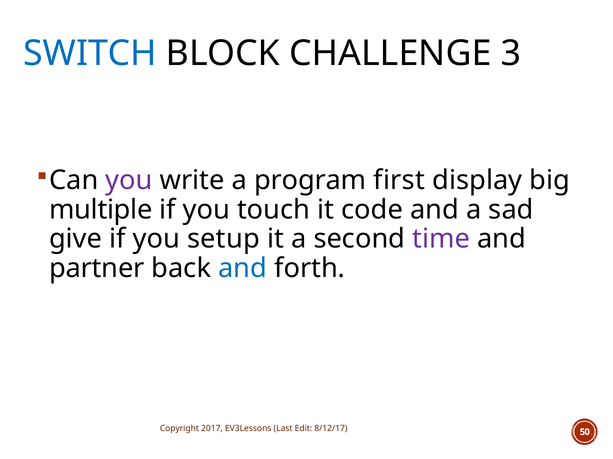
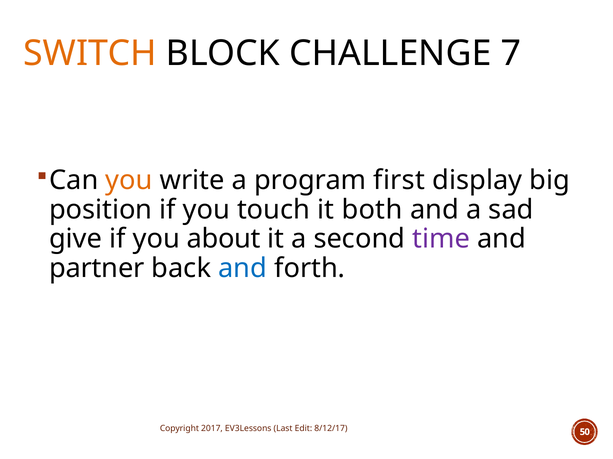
SWITCH colour: blue -> orange
3: 3 -> 7
you at (129, 180) colour: purple -> orange
multiple: multiple -> position
code: code -> both
setup: setup -> about
